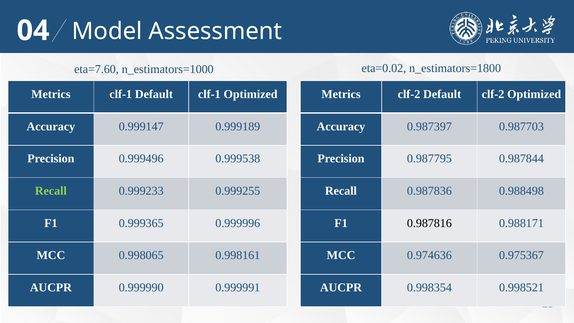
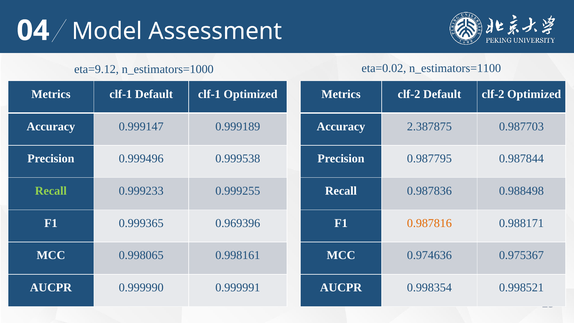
eta=7.60: eta=7.60 -> eta=9.12
n_estimators=1800: n_estimators=1800 -> n_estimators=1100
0.987397: 0.987397 -> 2.387875
0.999996: 0.999996 -> 0.969396
0.987816 colour: black -> orange
